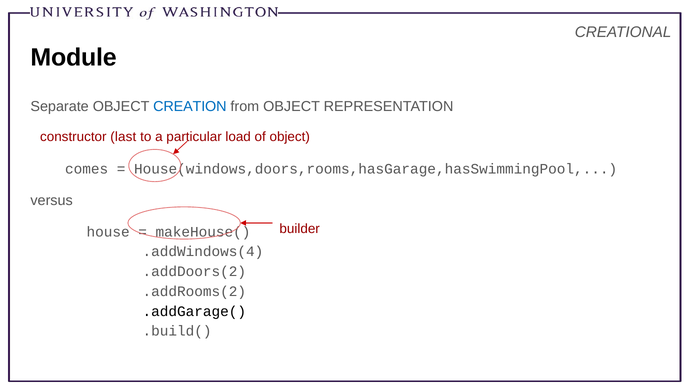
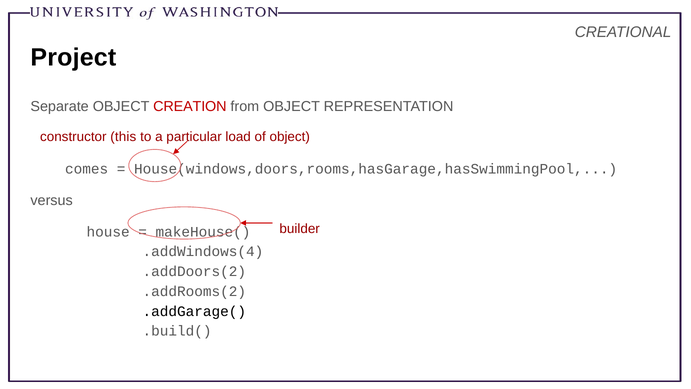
Module: Module -> Project
CREATION colour: blue -> red
last: last -> this
